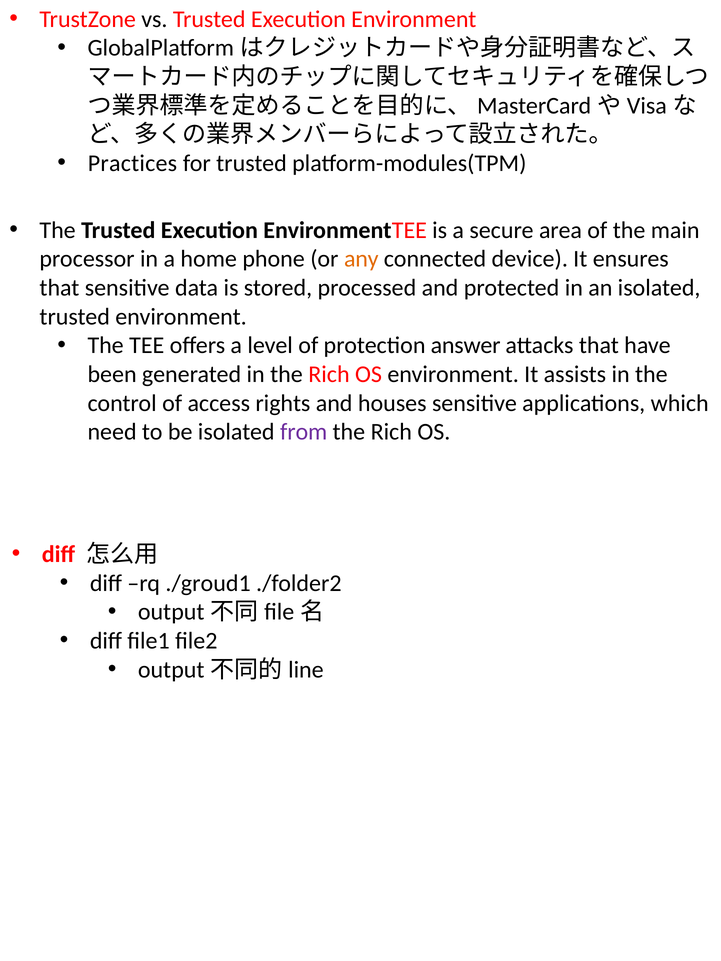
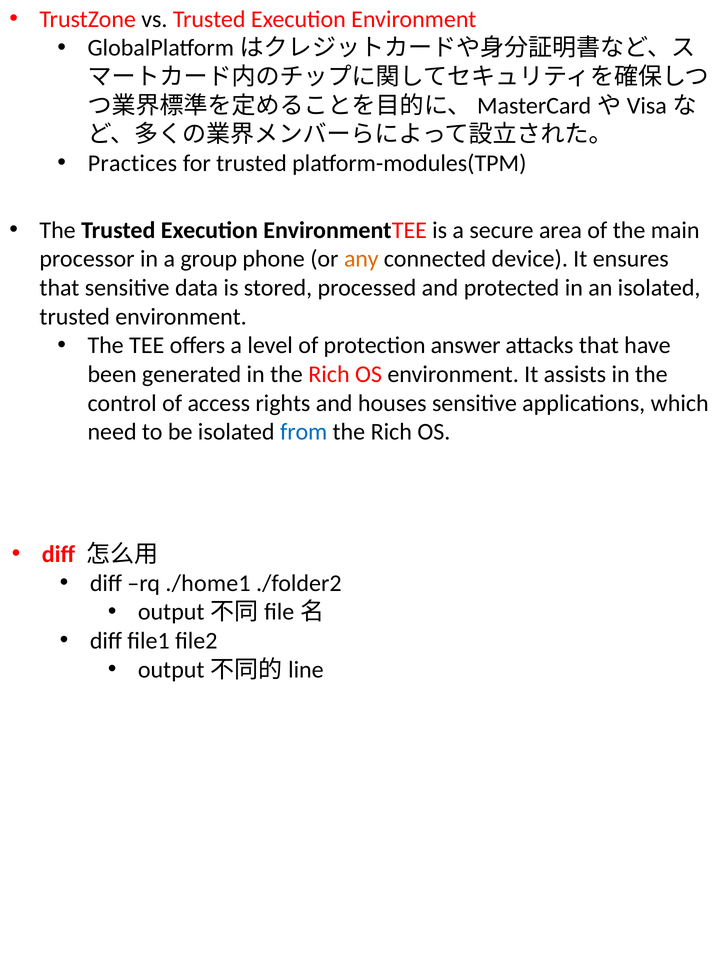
home: home -> group
from colour: purple -> blue
./groud1: ./groud1 -> ./home1
